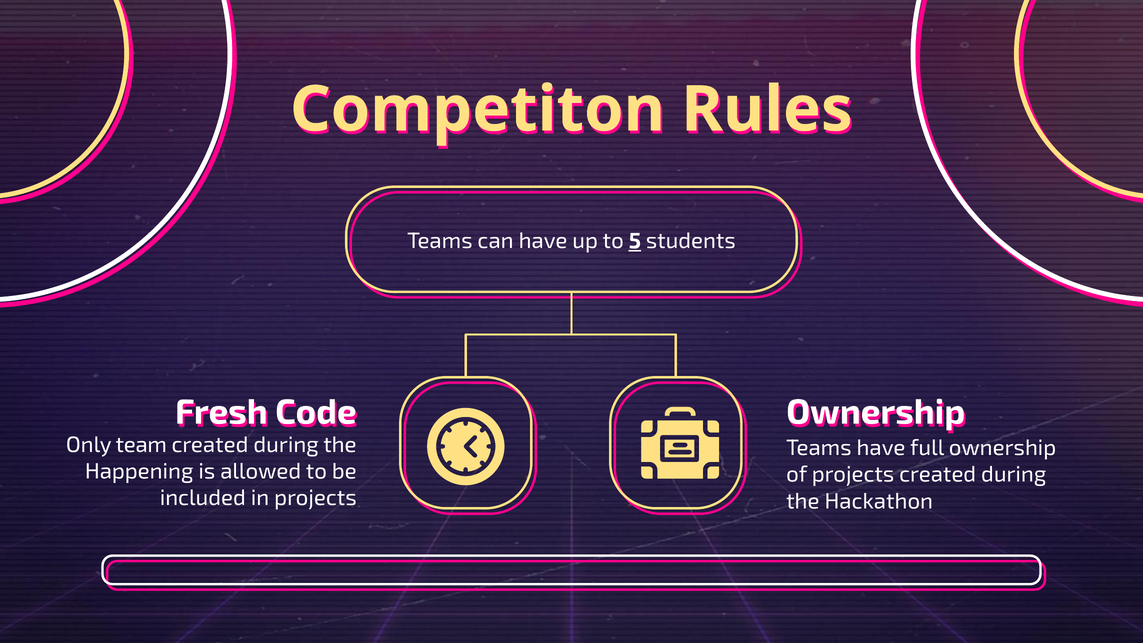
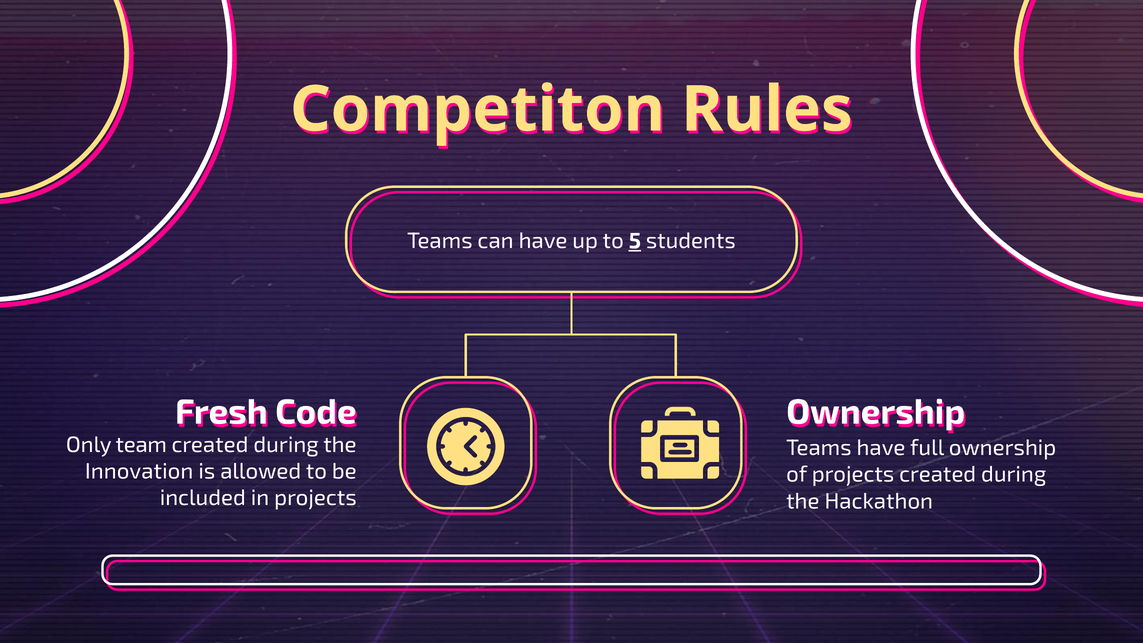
Happening: Happening -> Innovation
